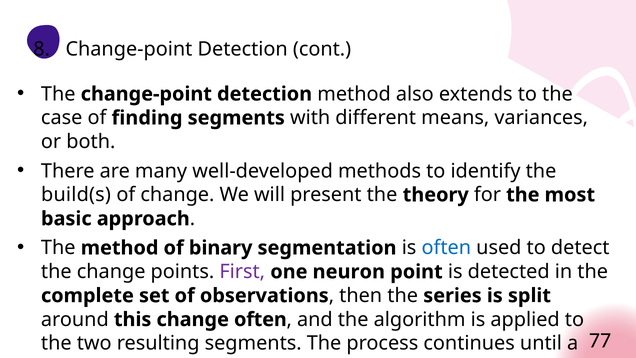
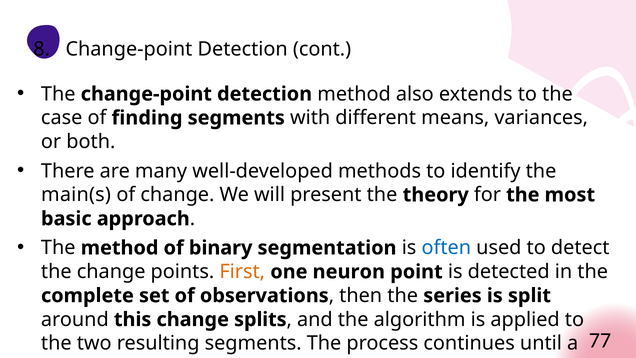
build(s: build(s -> main(s
First colour: purple -> orange
change often: often -> splits
